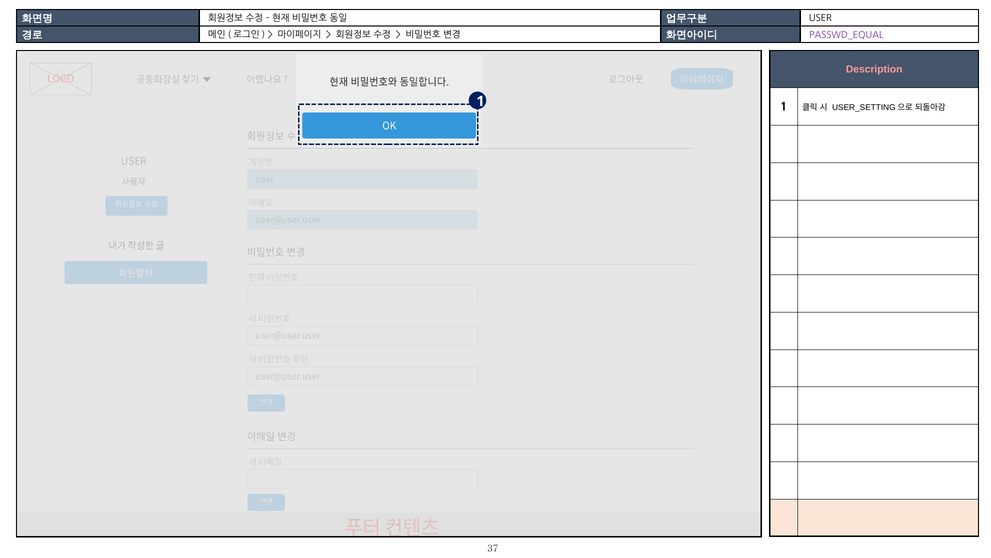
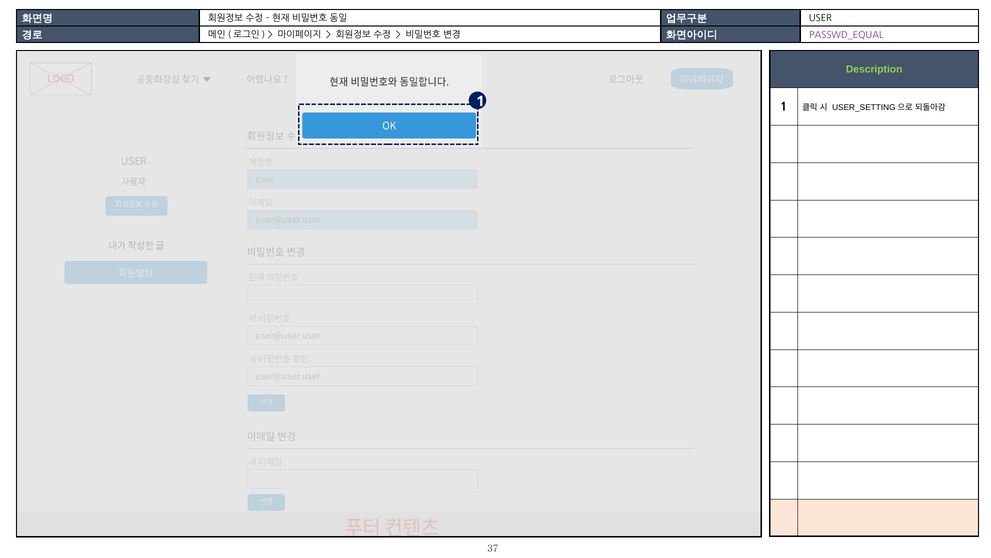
Description colour: pink -> light green
